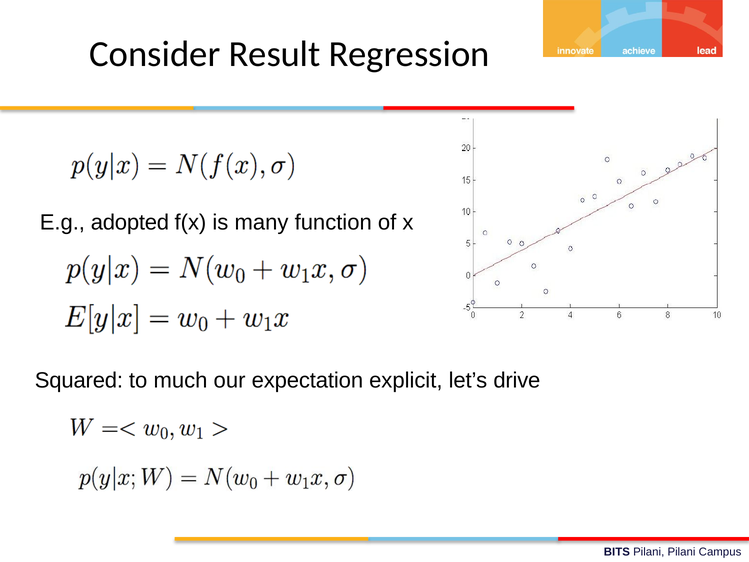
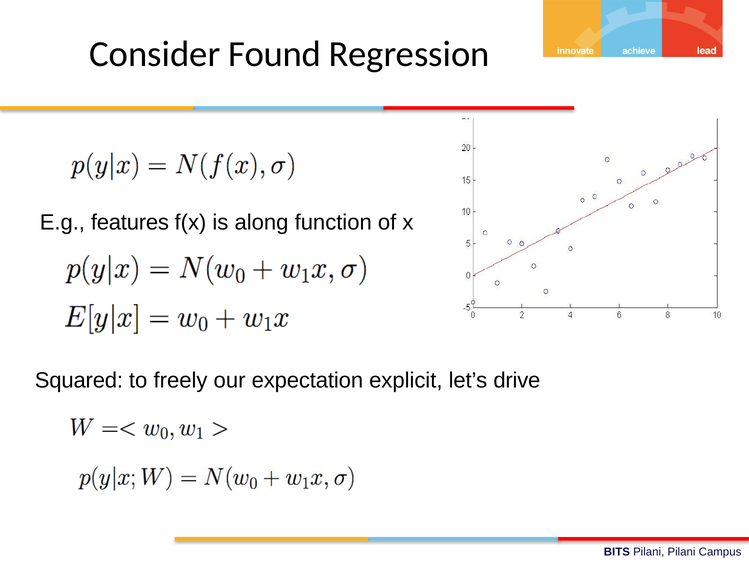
Result: Result -> Found
adopted: adopted -> features
many: many -> along
much: much -> freely
